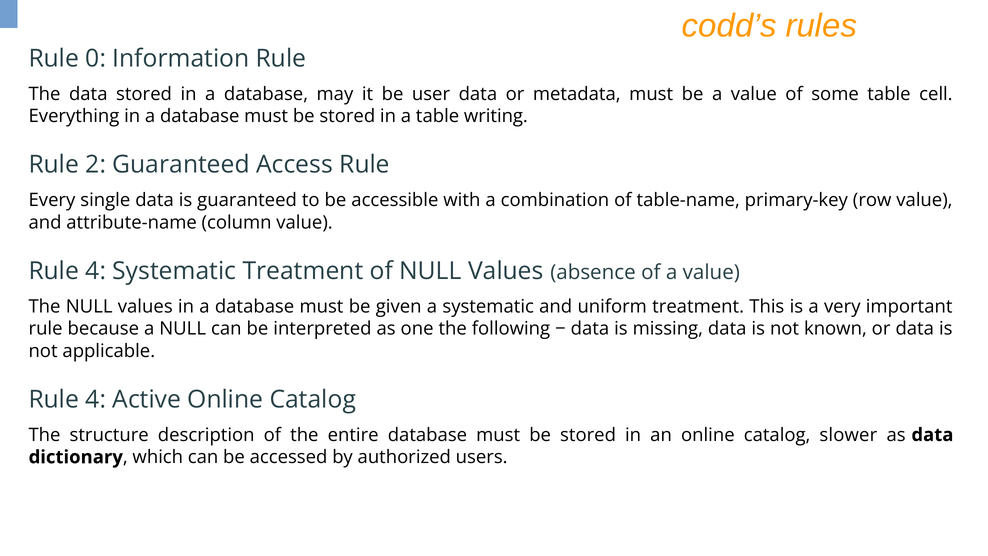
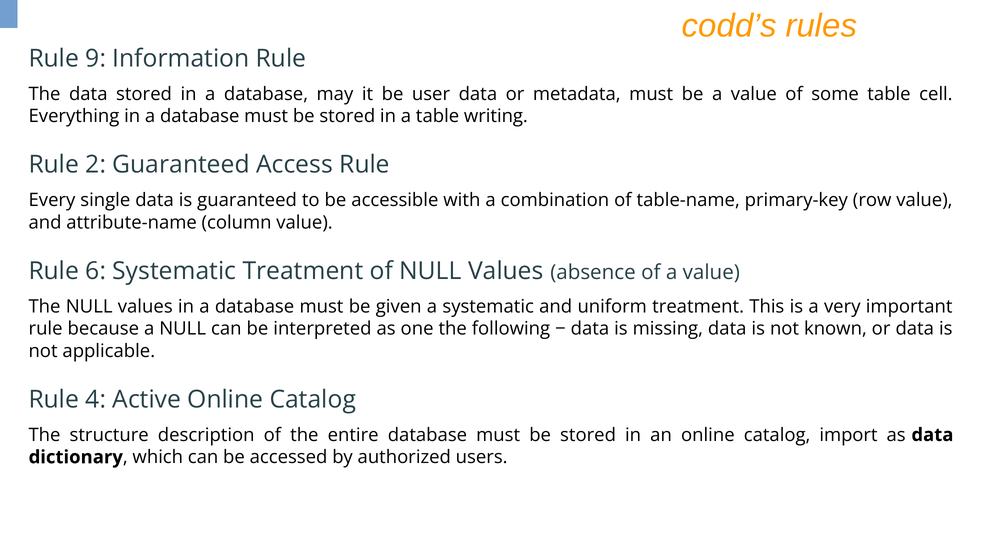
0: 0 -> 9
4 at (96, 271): 4 -> 6
slower: slower -> import
